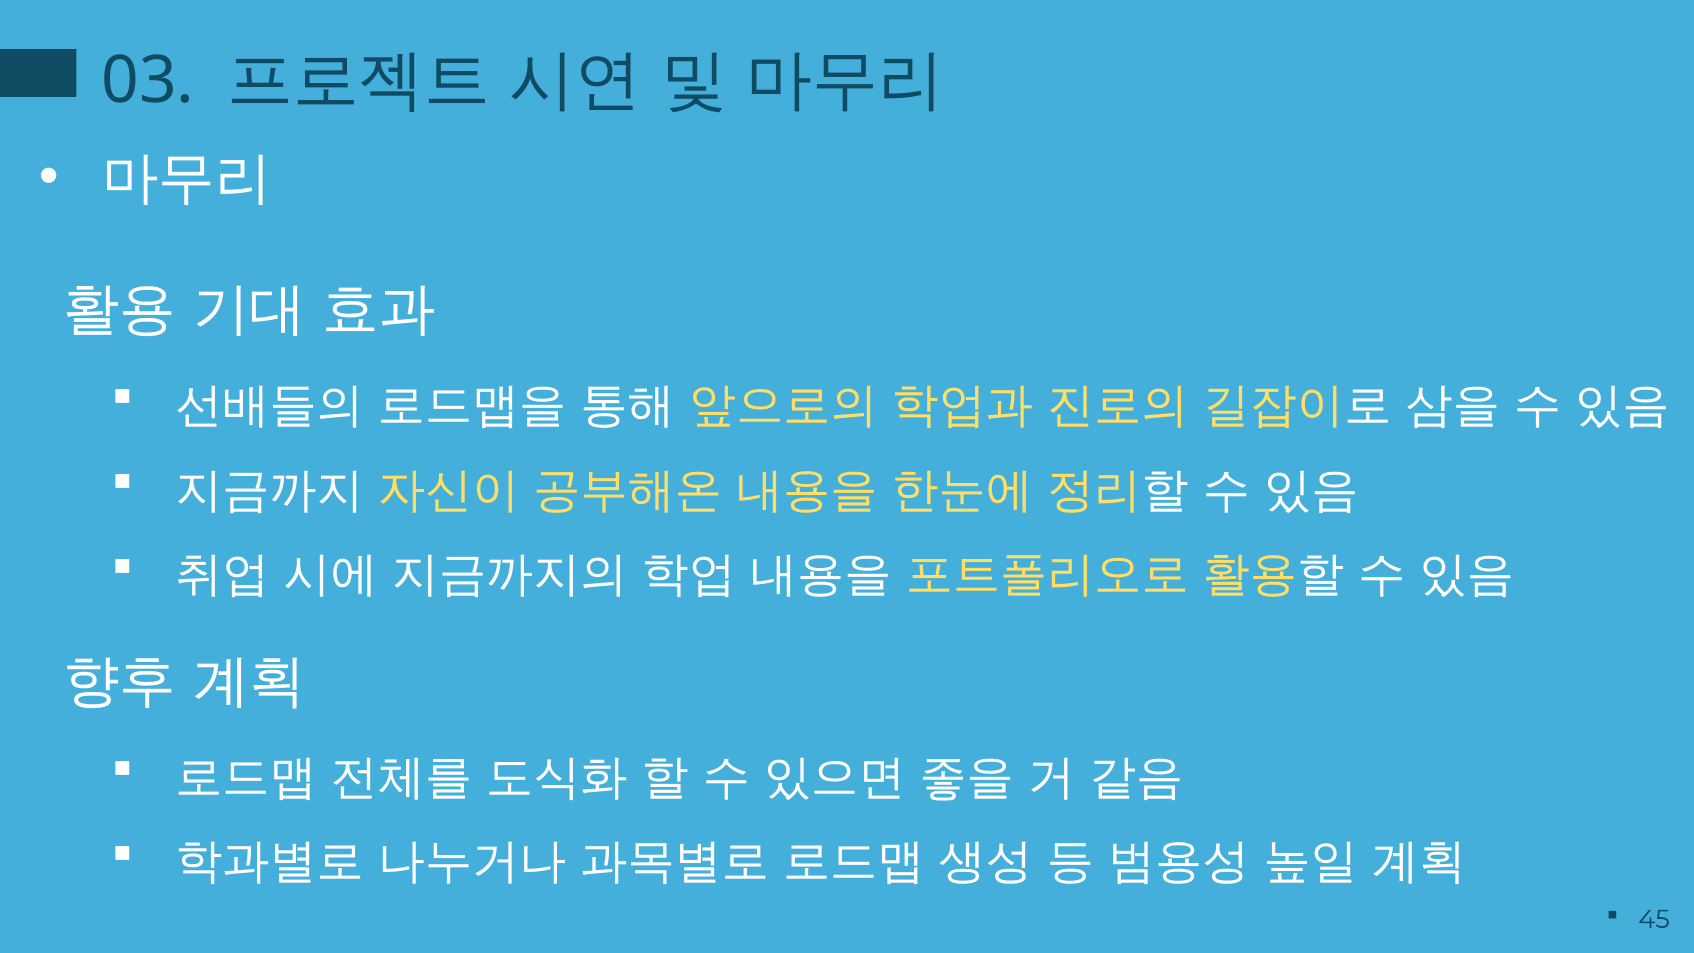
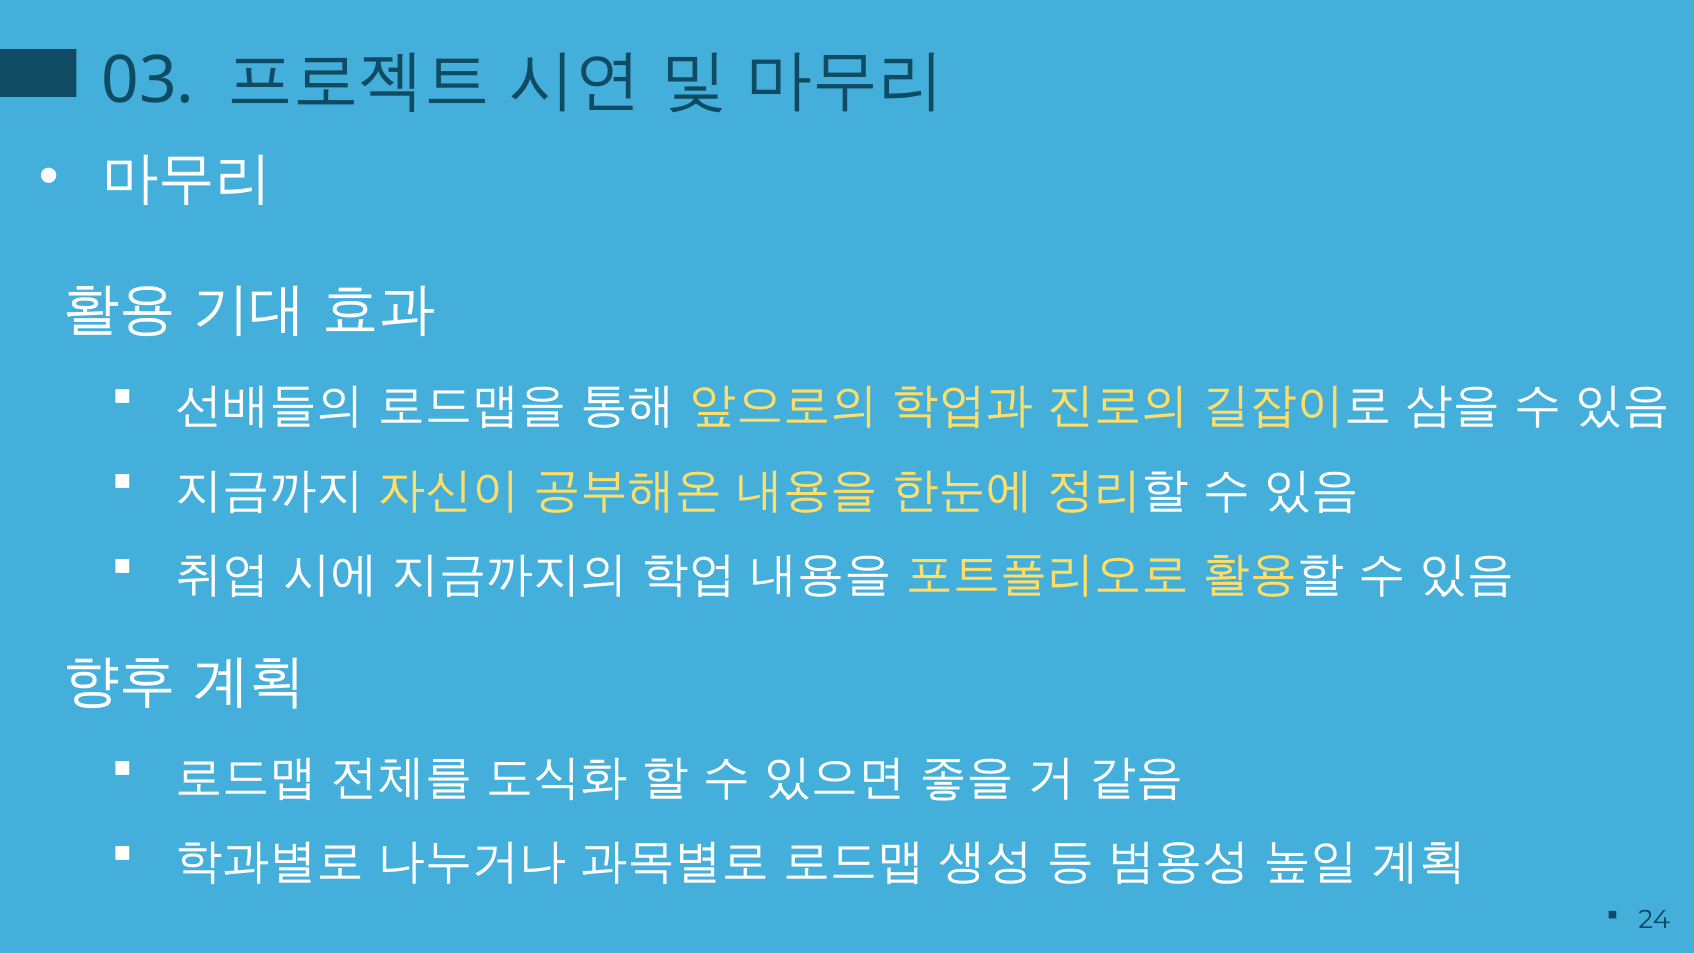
45: 45 -> 24
